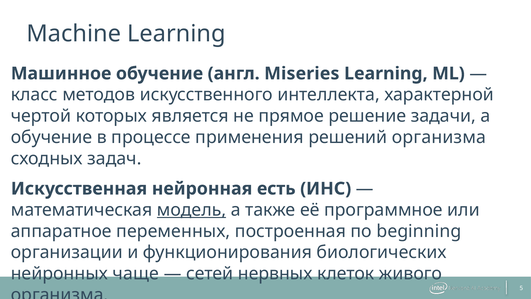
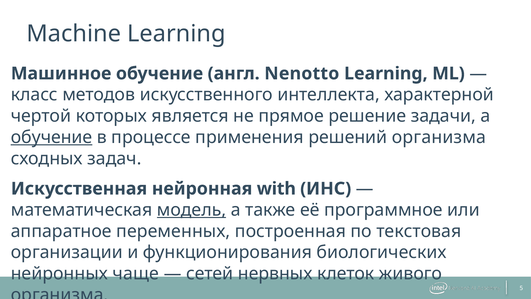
Miseries: Miseries -> Nenotto
обучение at (52, 137) underline: none -> present
есть: есть -> with
beginning: beginning -> текстовая
